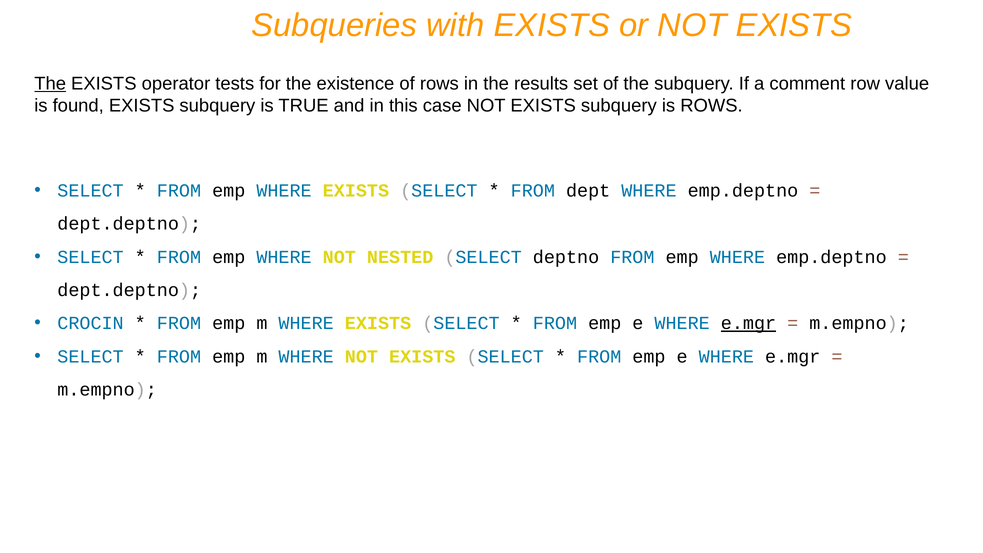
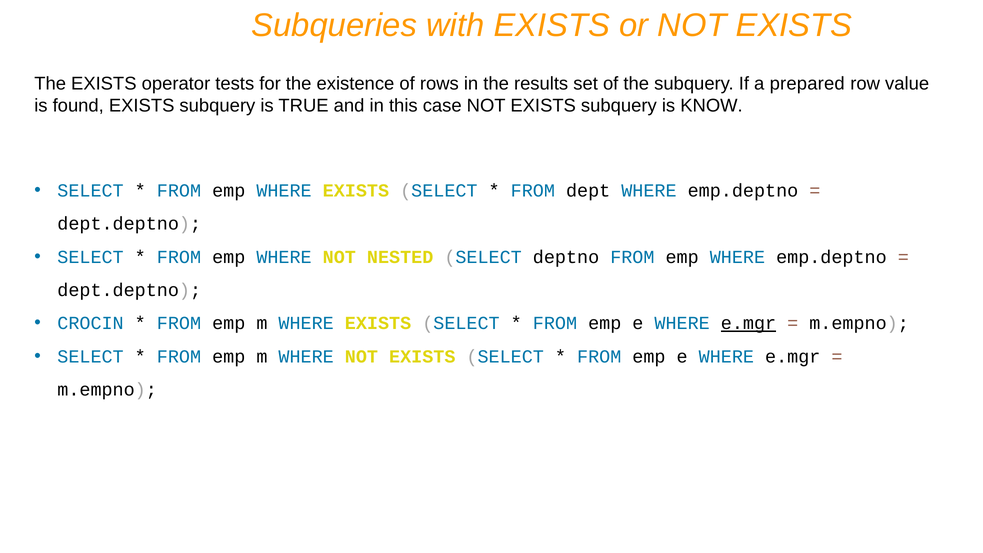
The at (50, 84) underline: present -> none
comment: comment -> prepared
is ROWS: ROWS -> KNOW
